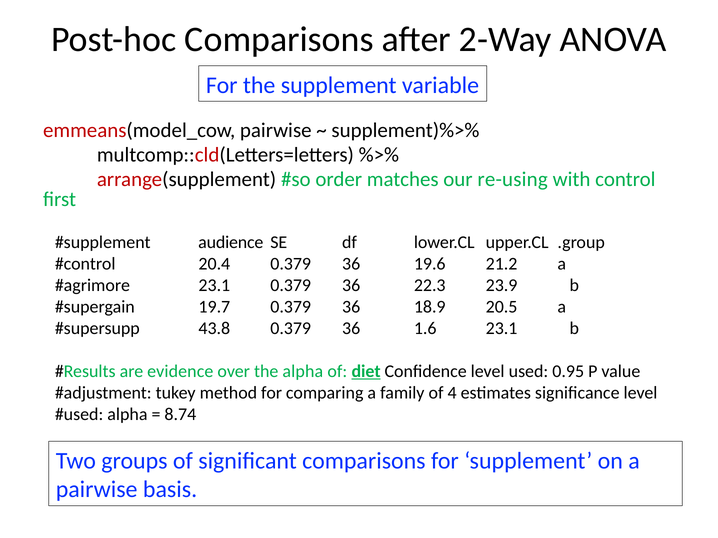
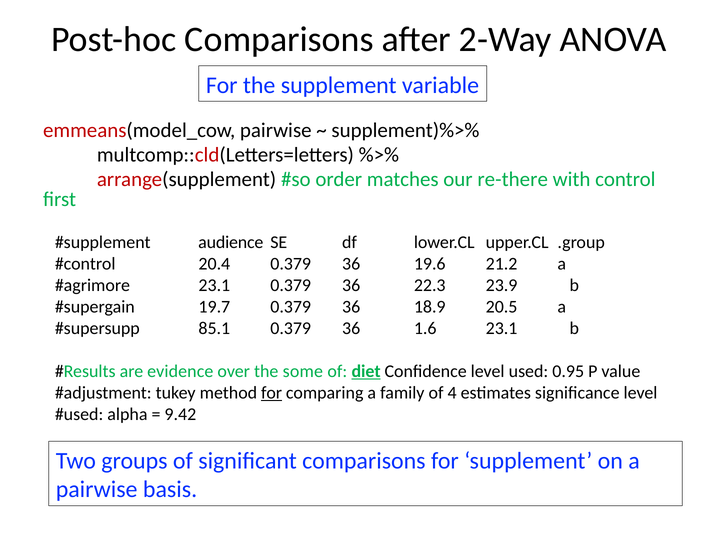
re-using: re-using -> re-there
43.8: 43.8 -> 85.1
the alpha: alpha -> some
for at (272, 393) underline: none -> present
8.74: 8.74 -> 9.42
